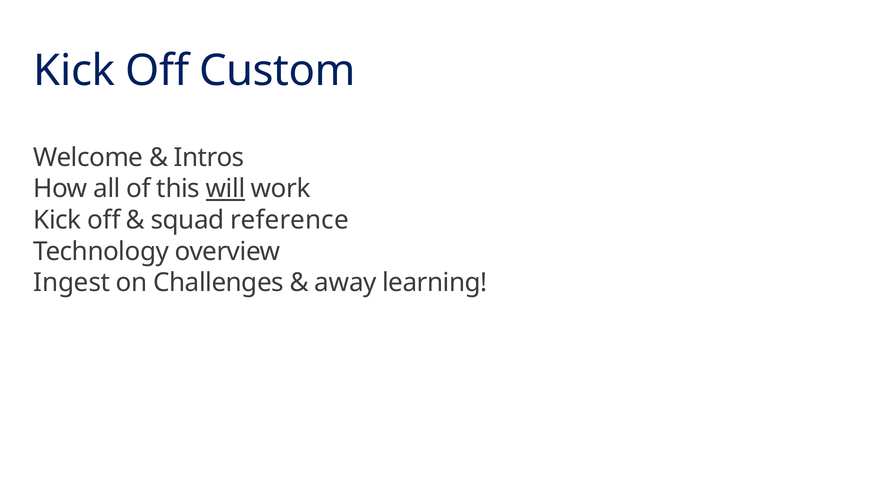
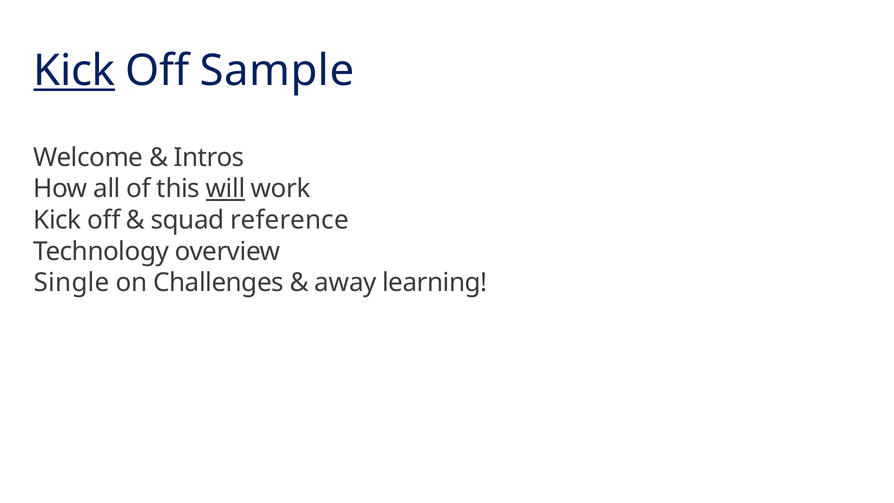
Kick at (74, 71) underline: none -> present
Custom: Custom -> Sample
Ingest: Ingest -> Single
